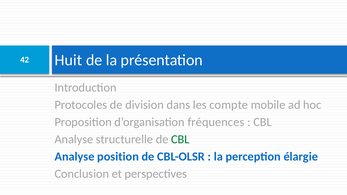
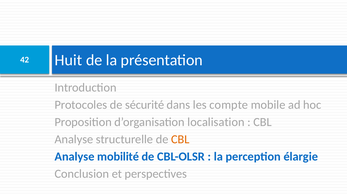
division: division -> sécurité
fréquences: fréquences -> localisation
CBL at (180, 139) colour: green -> orange
position: position -> mobilité
